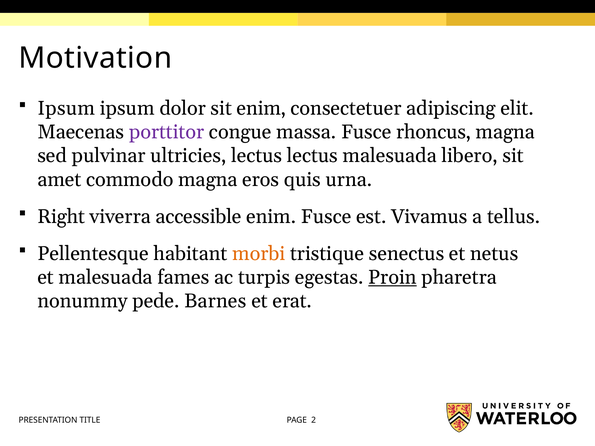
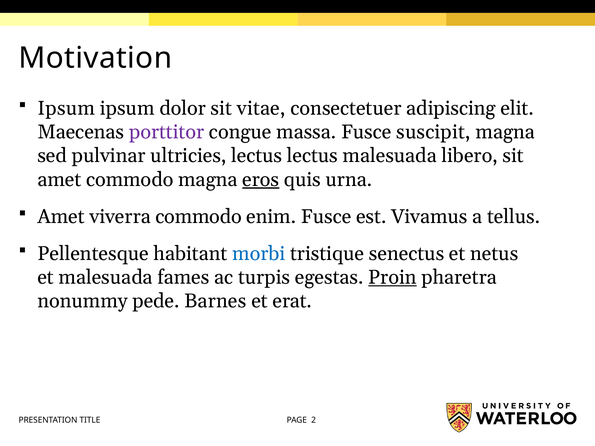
sit enim: enim -> vitae
rhoncus: rhoncus -> suscipit
eros underline: none -> present
Right at (61, 217): Right -> Amet
viverra accessible: accessible -> commodo
morbi colour: orange -> blue
